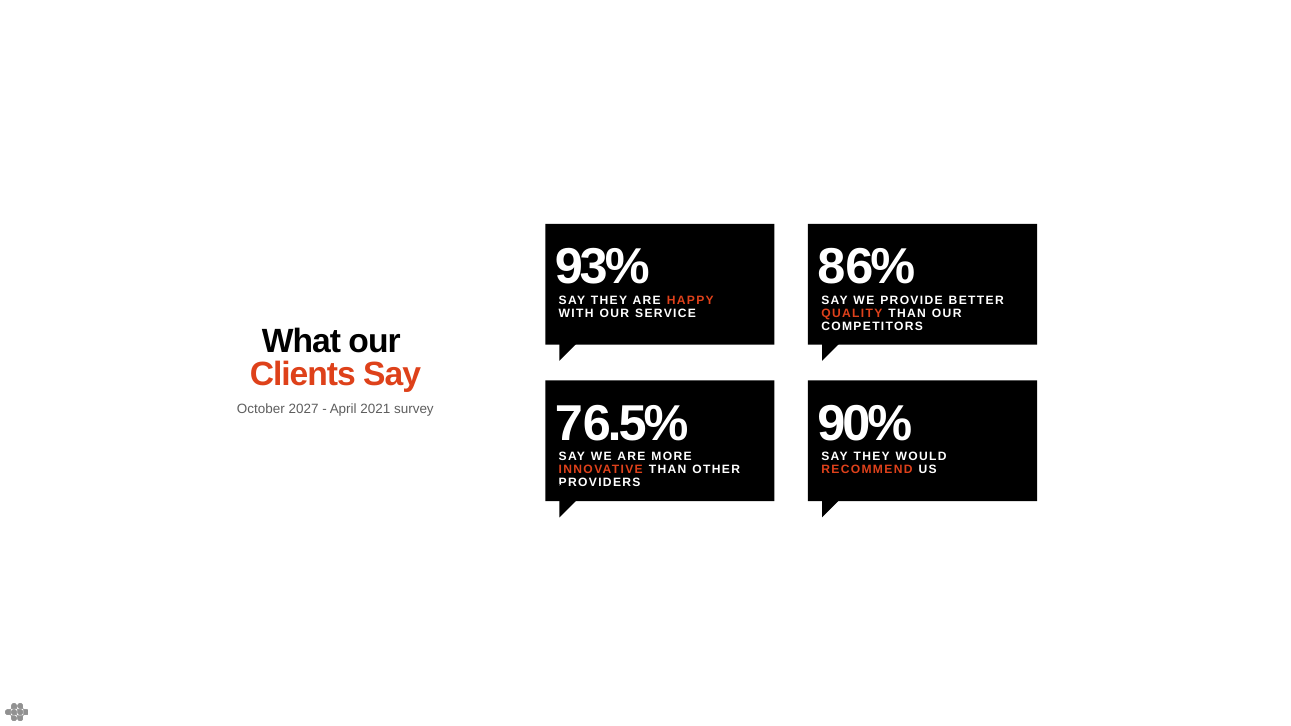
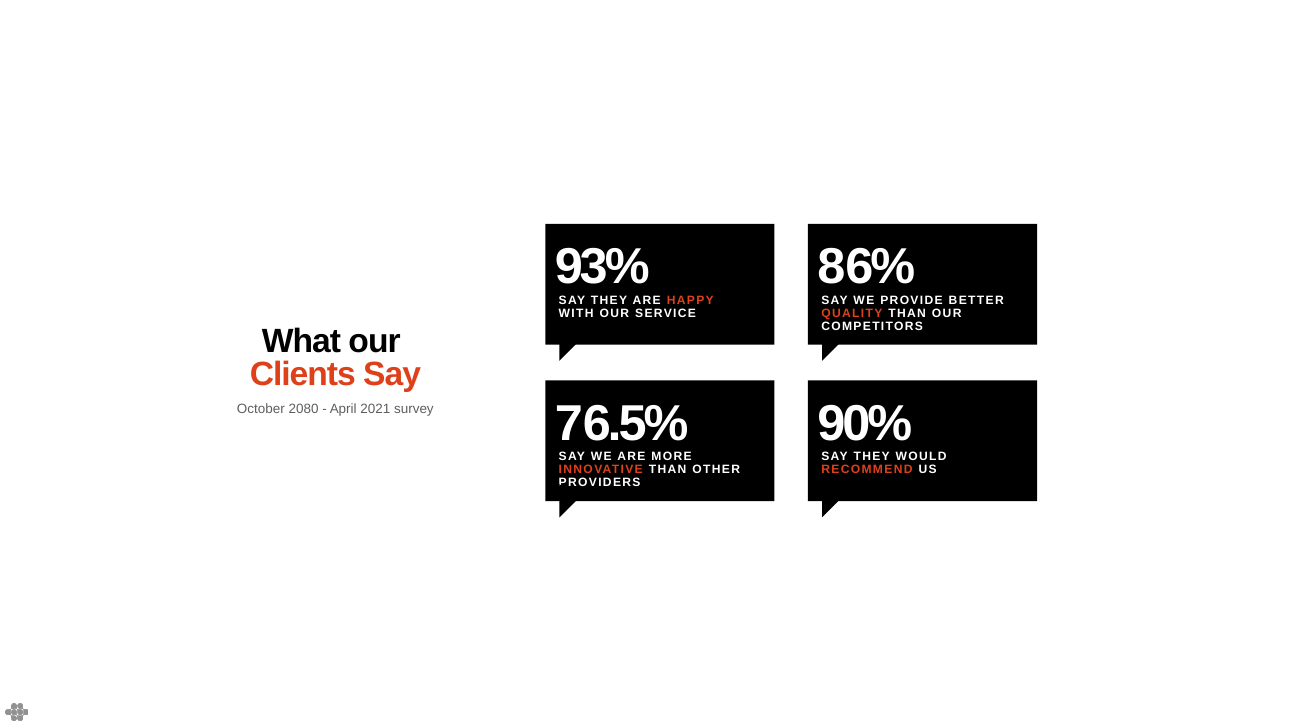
2027: 2027 -> 2080
